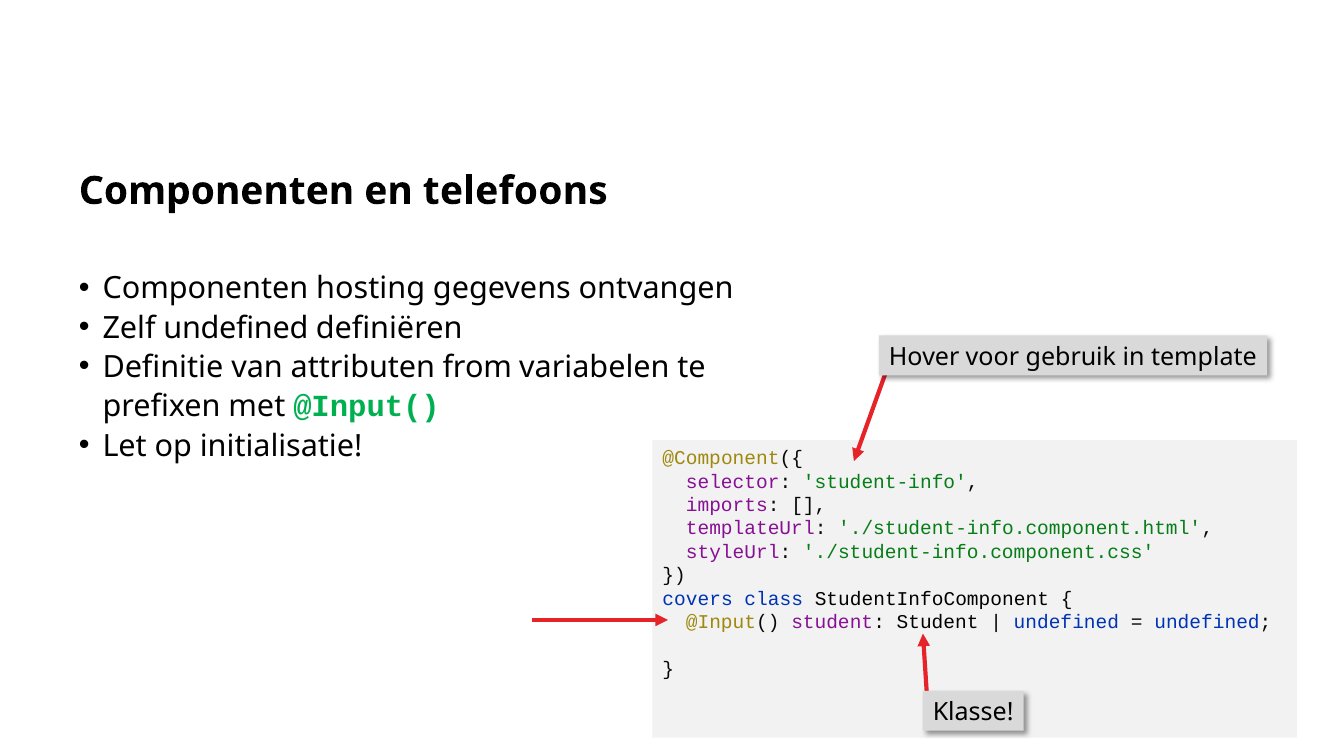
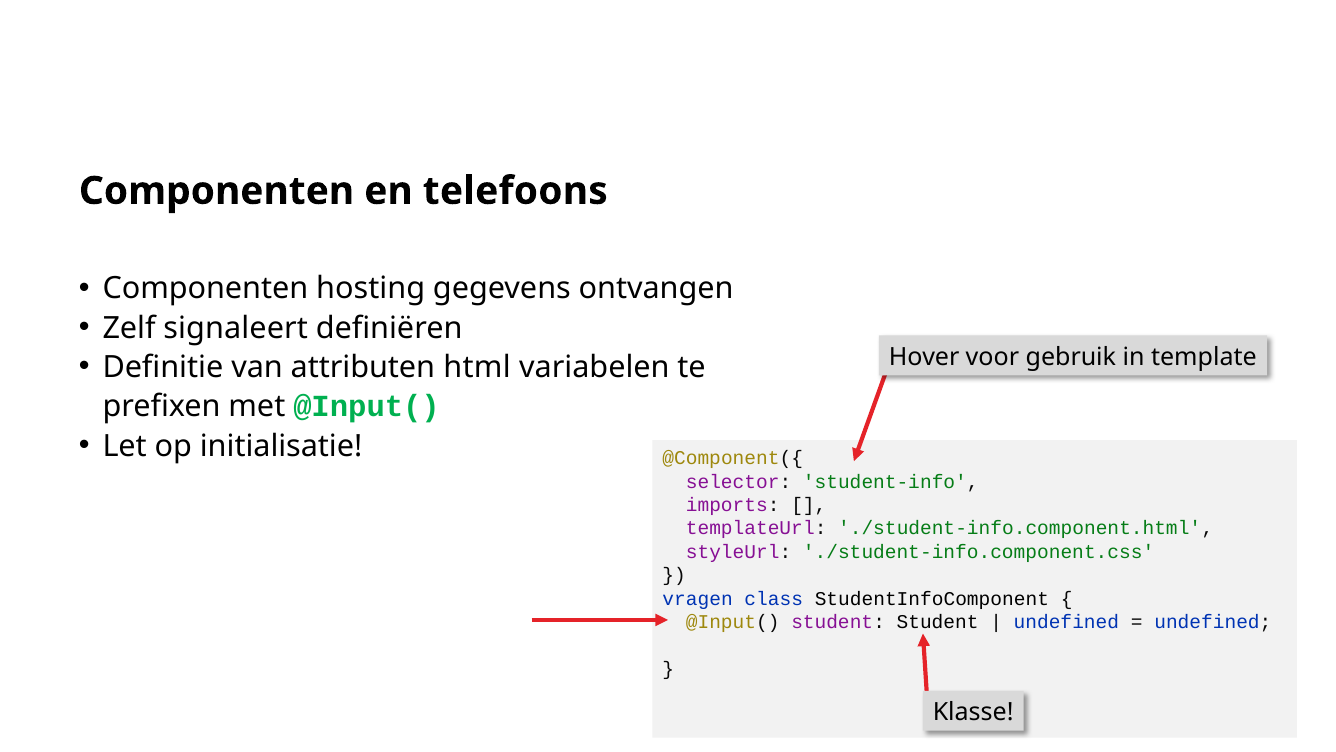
Zelf undefined: undefined -> signaleert
from: from -> html
covers: covers -> vragen
